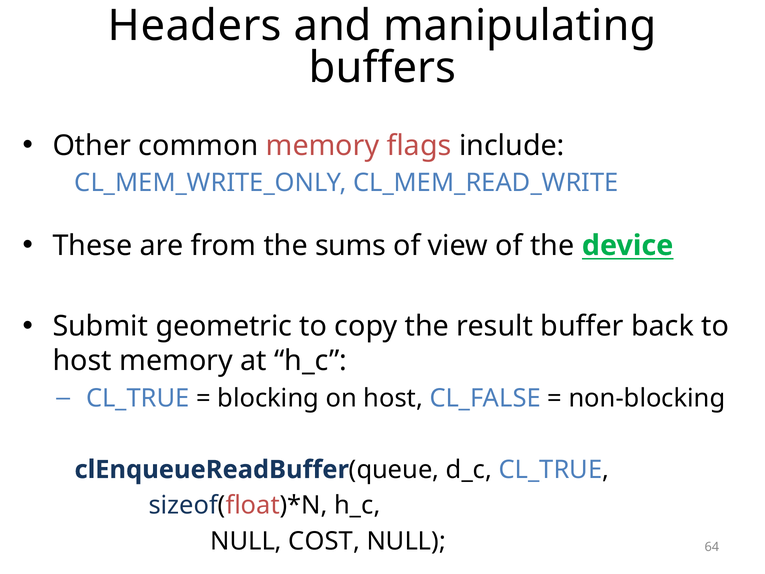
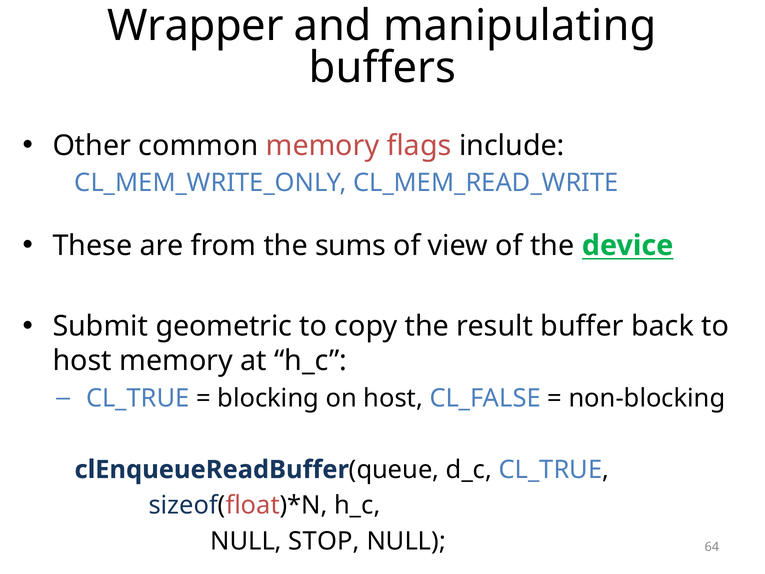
Headers: Headers -> Wrapper
COST: COST -> STOP
